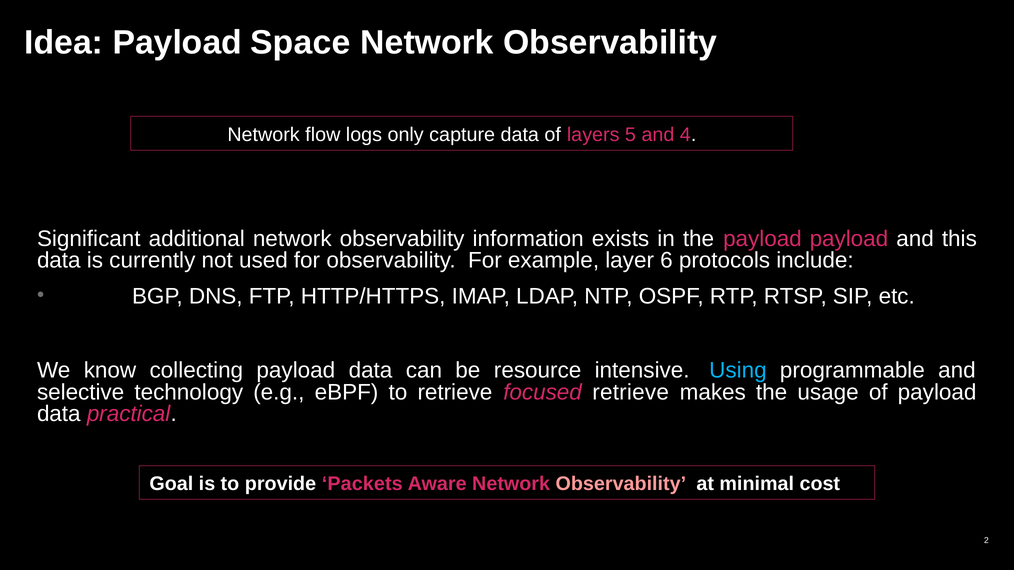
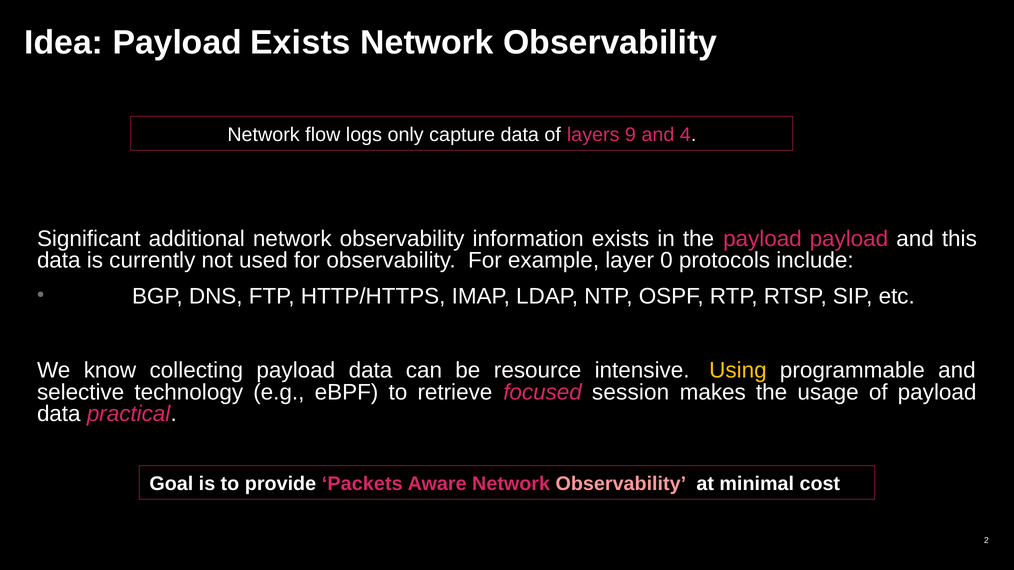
Payload Space: Space -> Exists
5: 5 -> 9
6: 6 -> 0
Using colour: light blue -> yellow
focused retrieve: retrieve -> session
